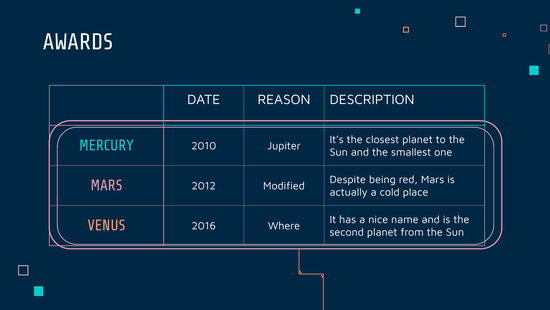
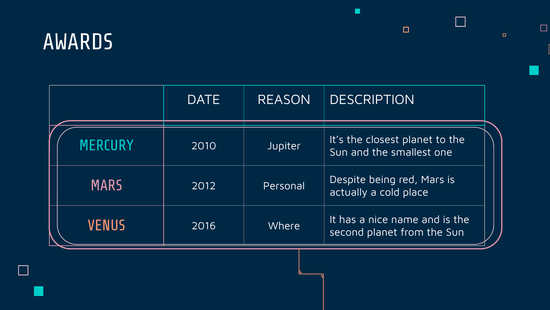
Modified: Modified -> Personal
